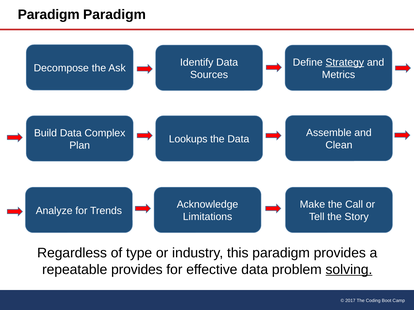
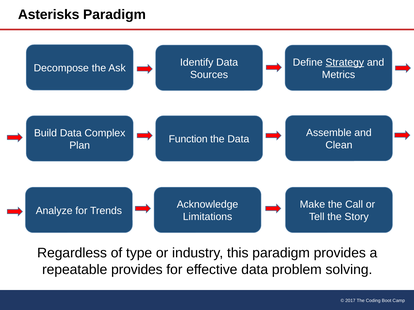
Paradigm at (49, 15): Paradigm -> Asterisks
Lookups: Lookups -> Function
solving underline: present -> none
